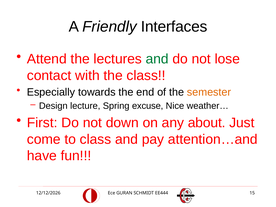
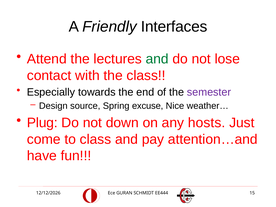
semester colour: orange -> purple
lecture: lecture -> source
First: First -> Plug
about: about -> hosts
